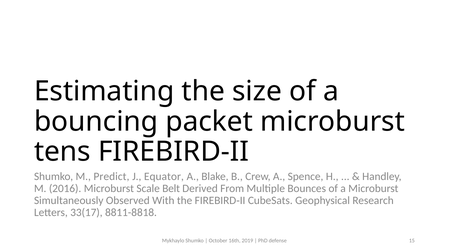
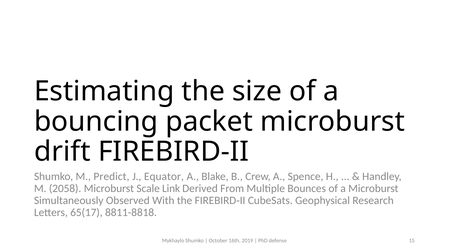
tens: tens -> drift
2016: 2016 -> 2058
Belt: Belt -> Link
33(17: 33(17 -> 65(17
